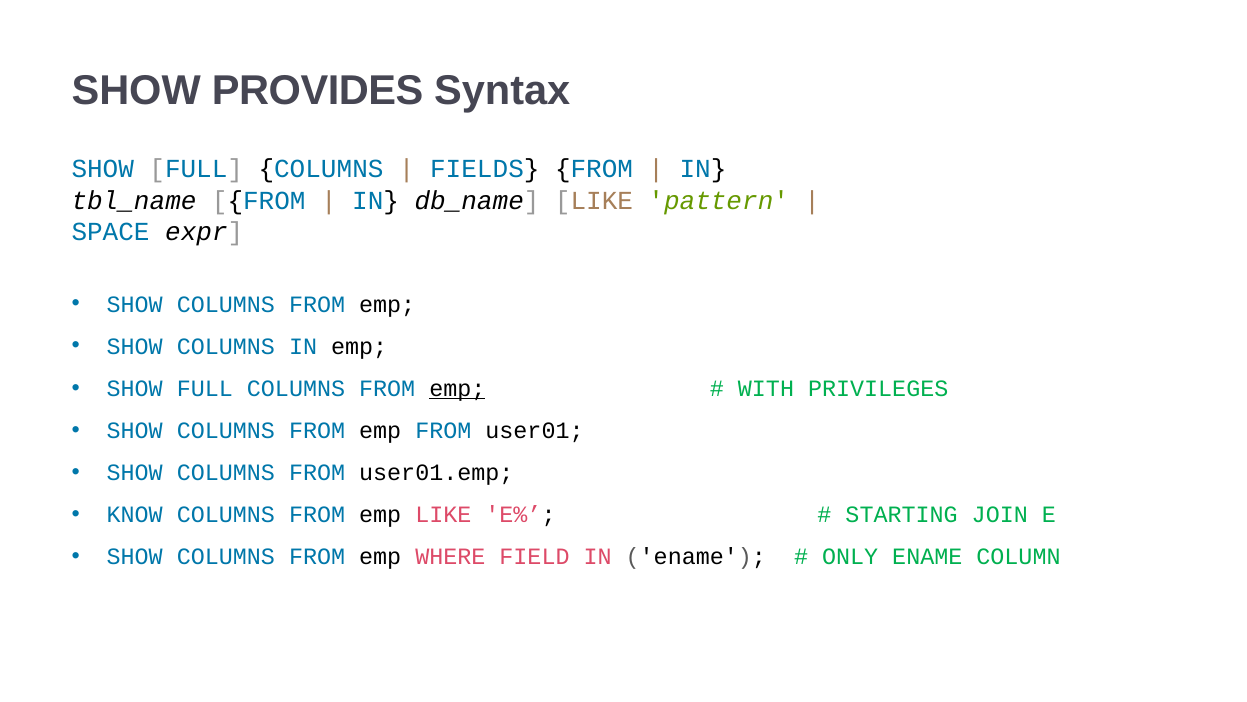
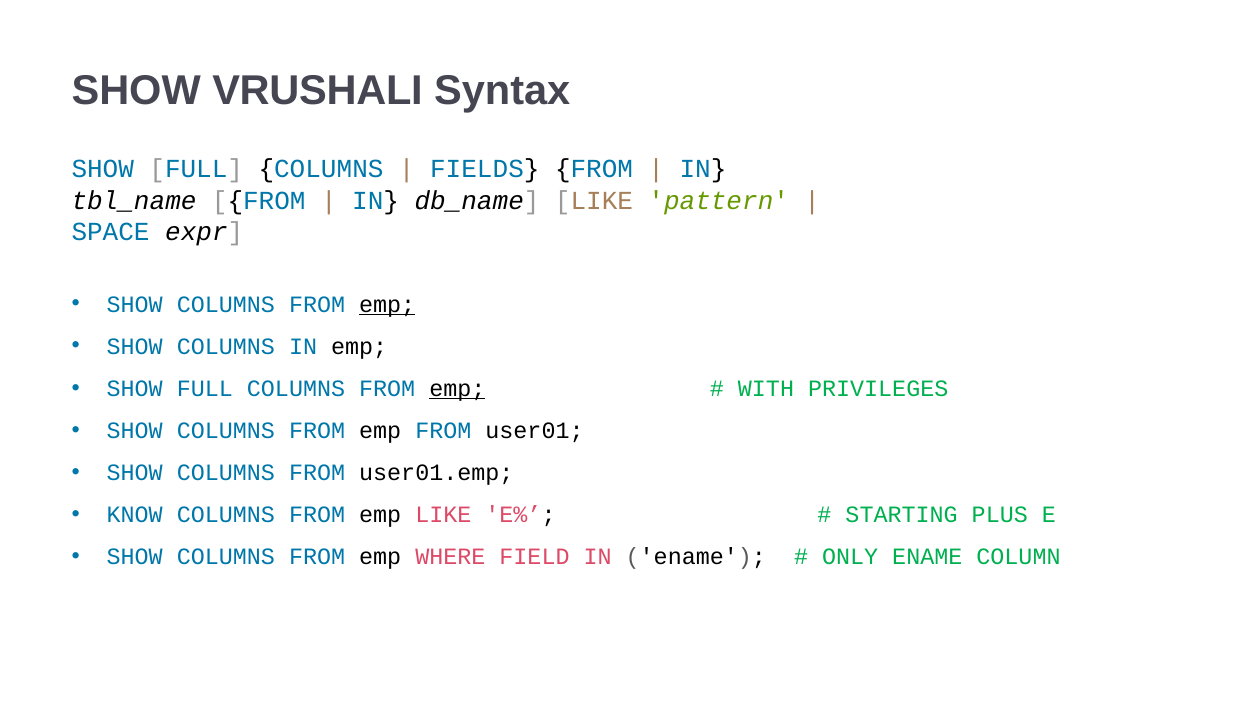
PROVIDES: PROVIDES -> VRUSHALI
emp at (387, 304) underline: none -> present
JOIN: JOIN -> PLUS
